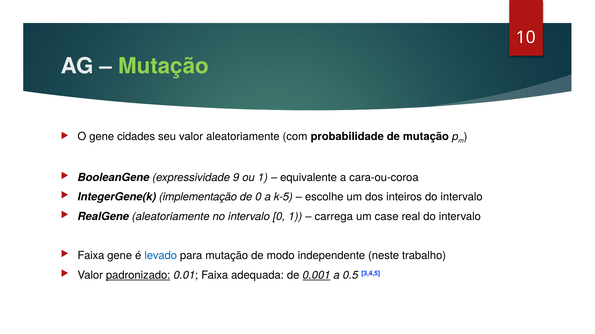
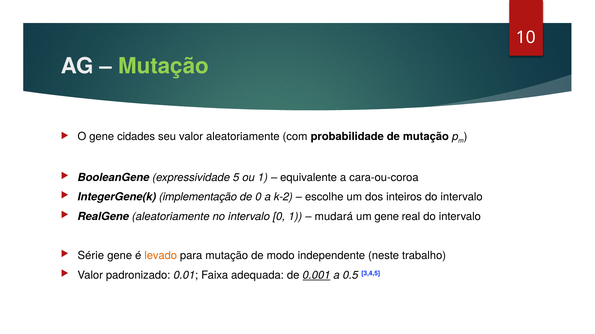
9: 9 -> 5
k-5: k-5 -> k-2
carrega: carrega -> mudará
um case: case -> gene
Faixa at (91, 256): Faixa -> Série
levado colour: blue -> orange
padronizado underline: present -> none
